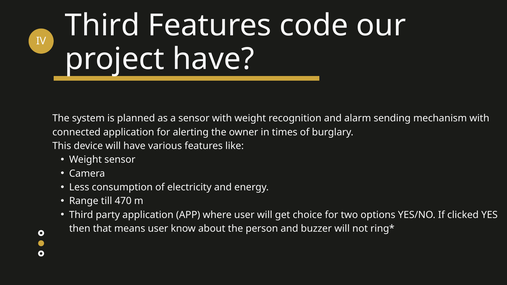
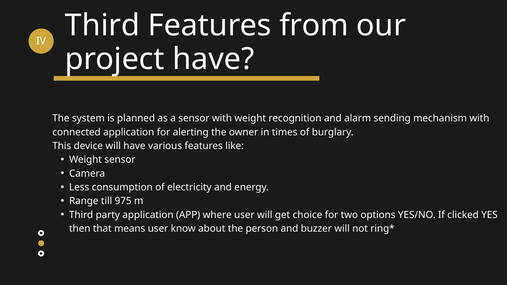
code: code -> from
470: 470 -> 975
